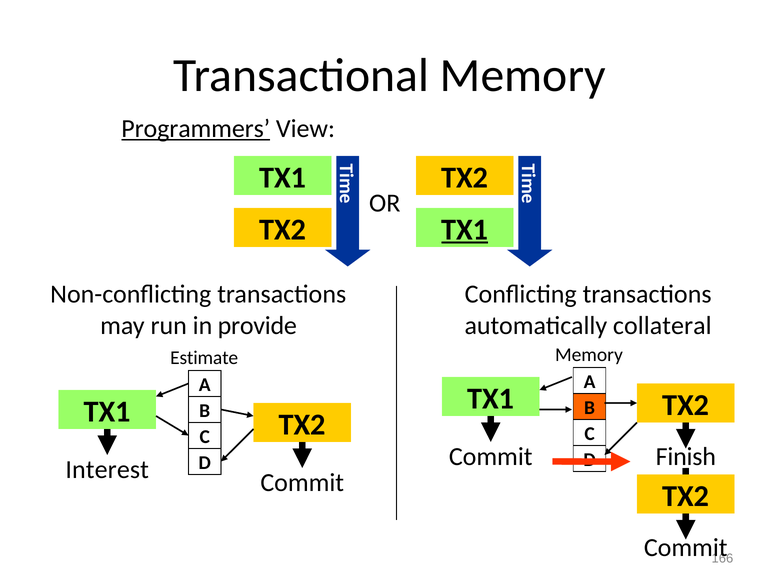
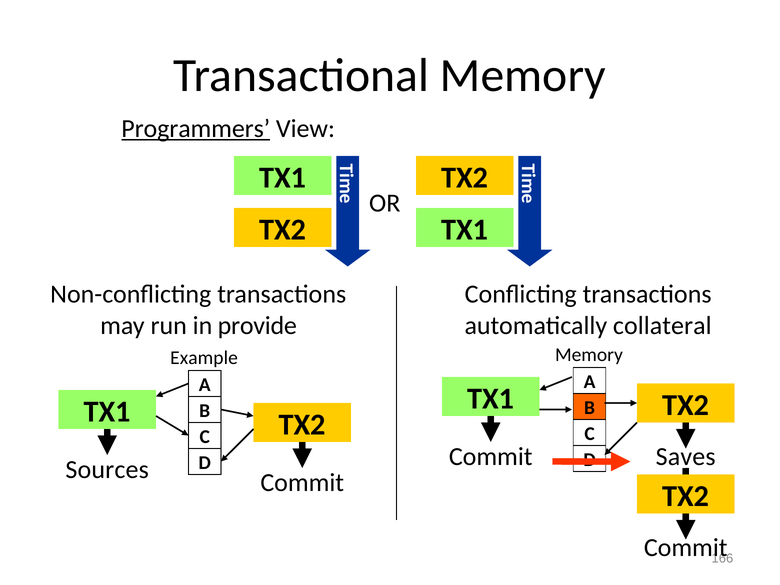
TX1 at (465, 230) underline: present -> none
Estimate: Estimate -> Example
Finish: Finish -> Saves
Interest: Interest -> Sources
